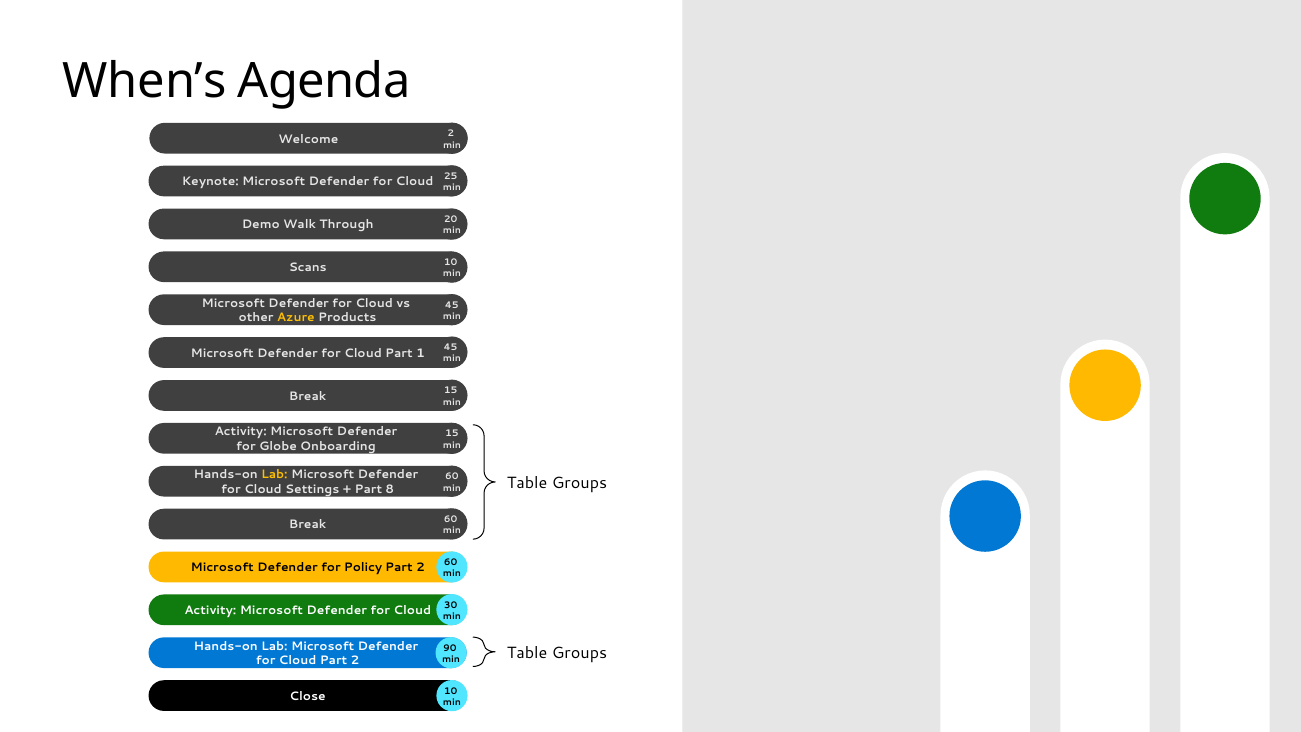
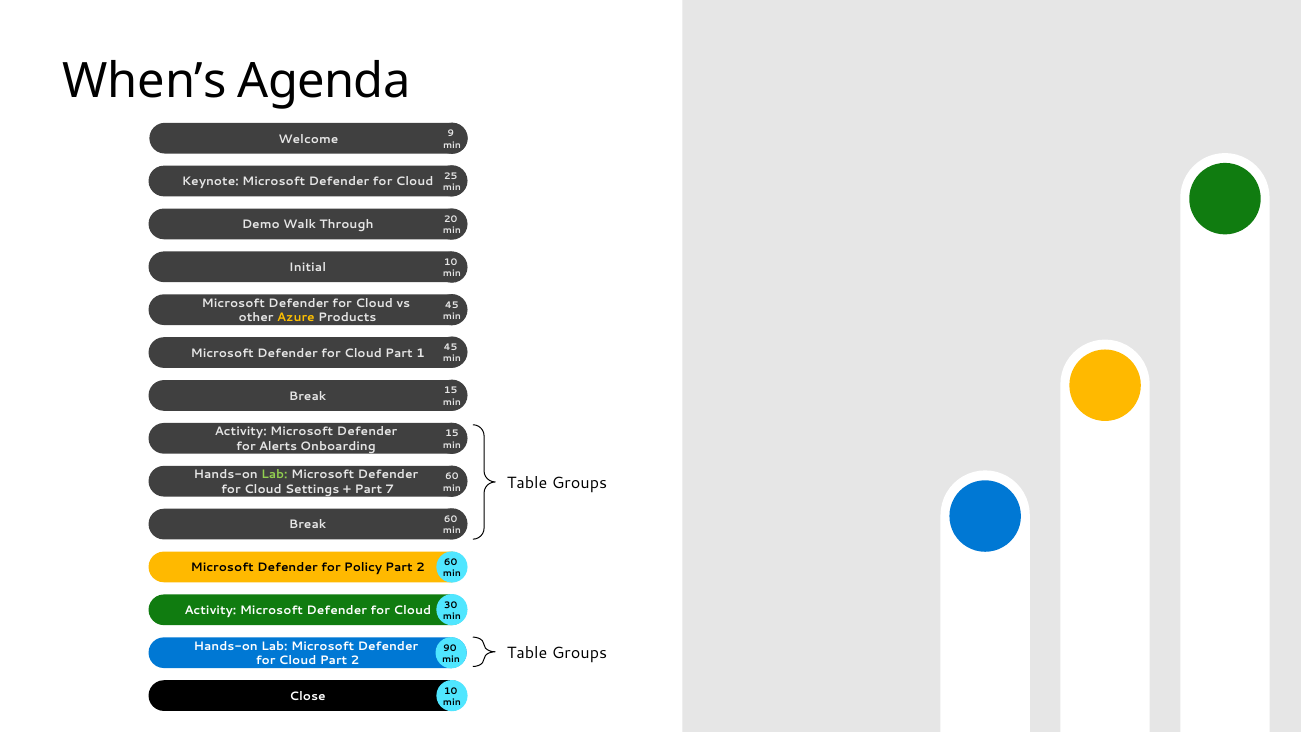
Welcome 2: 2 -> 9
Scans: Scans -> Initial
Globe: Globe -> Alerts
Lab at (274, 475) colour: yellow -> light green
8: 8 -> 7
